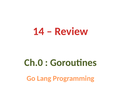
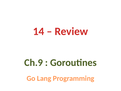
Ch.0: Ch.0 -> Ch.9
